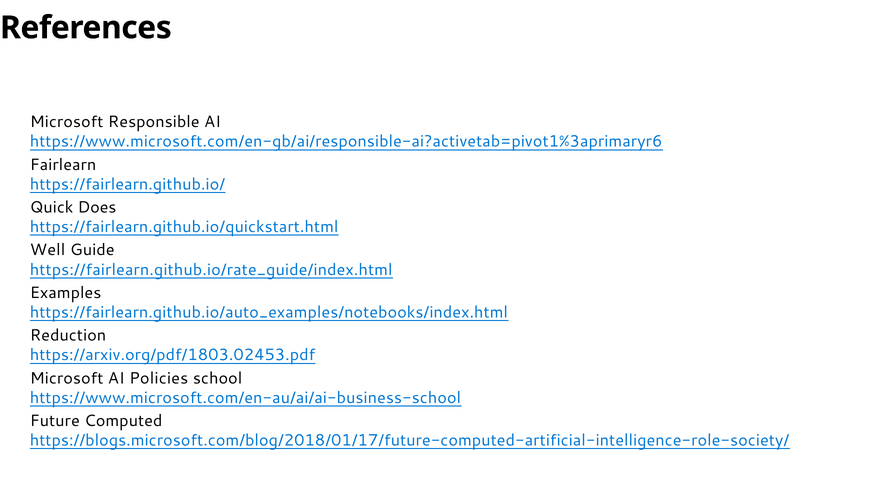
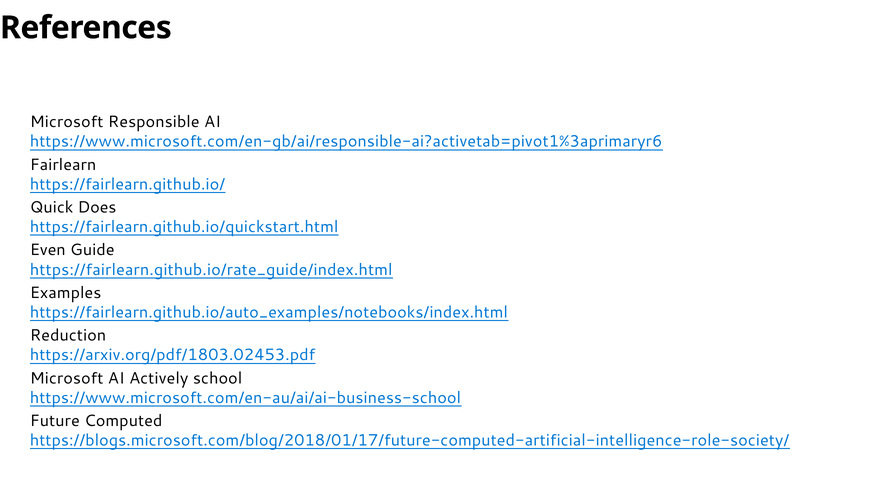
Well: Well -> Even
Policies: Policies -> Actively
